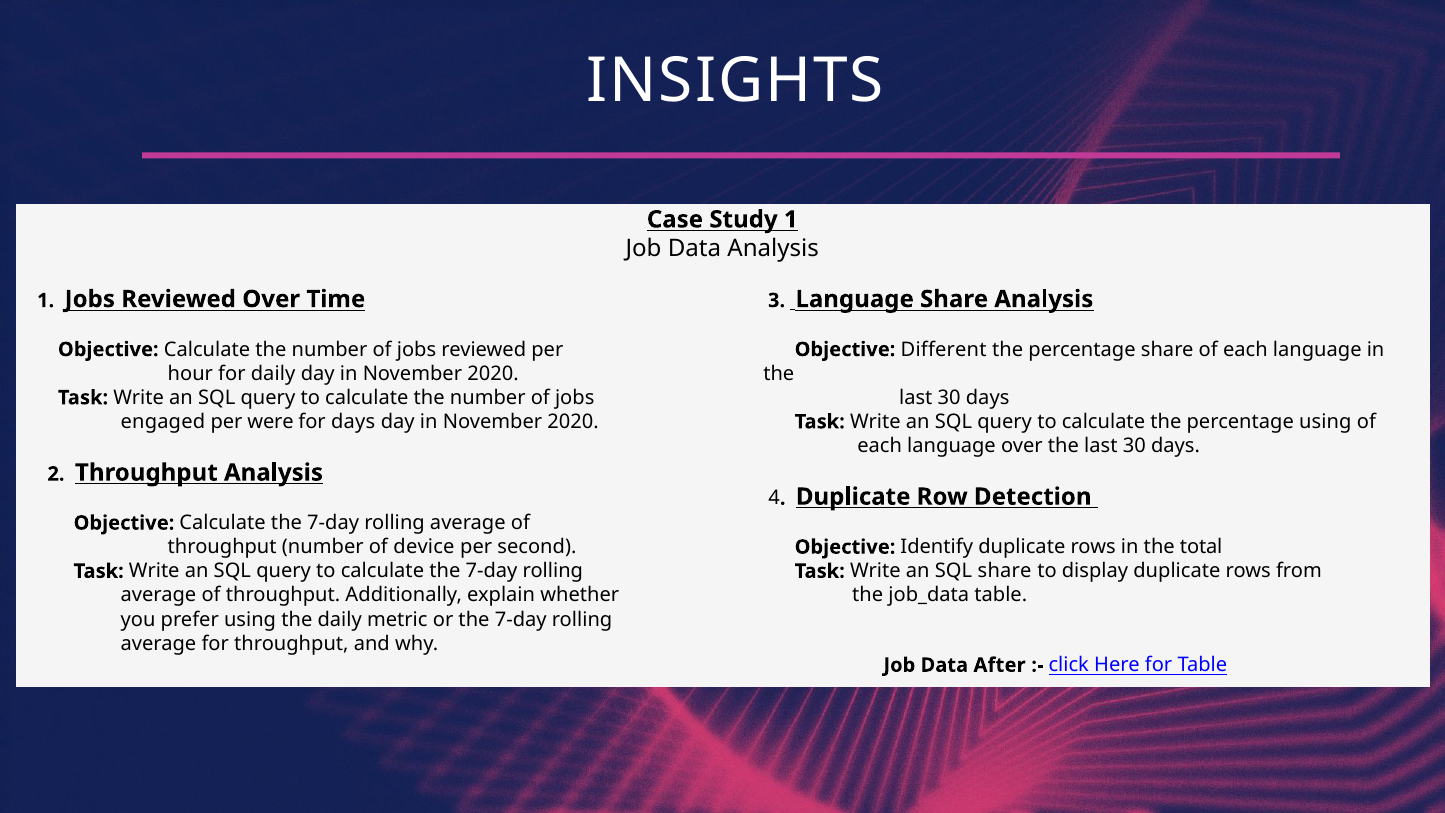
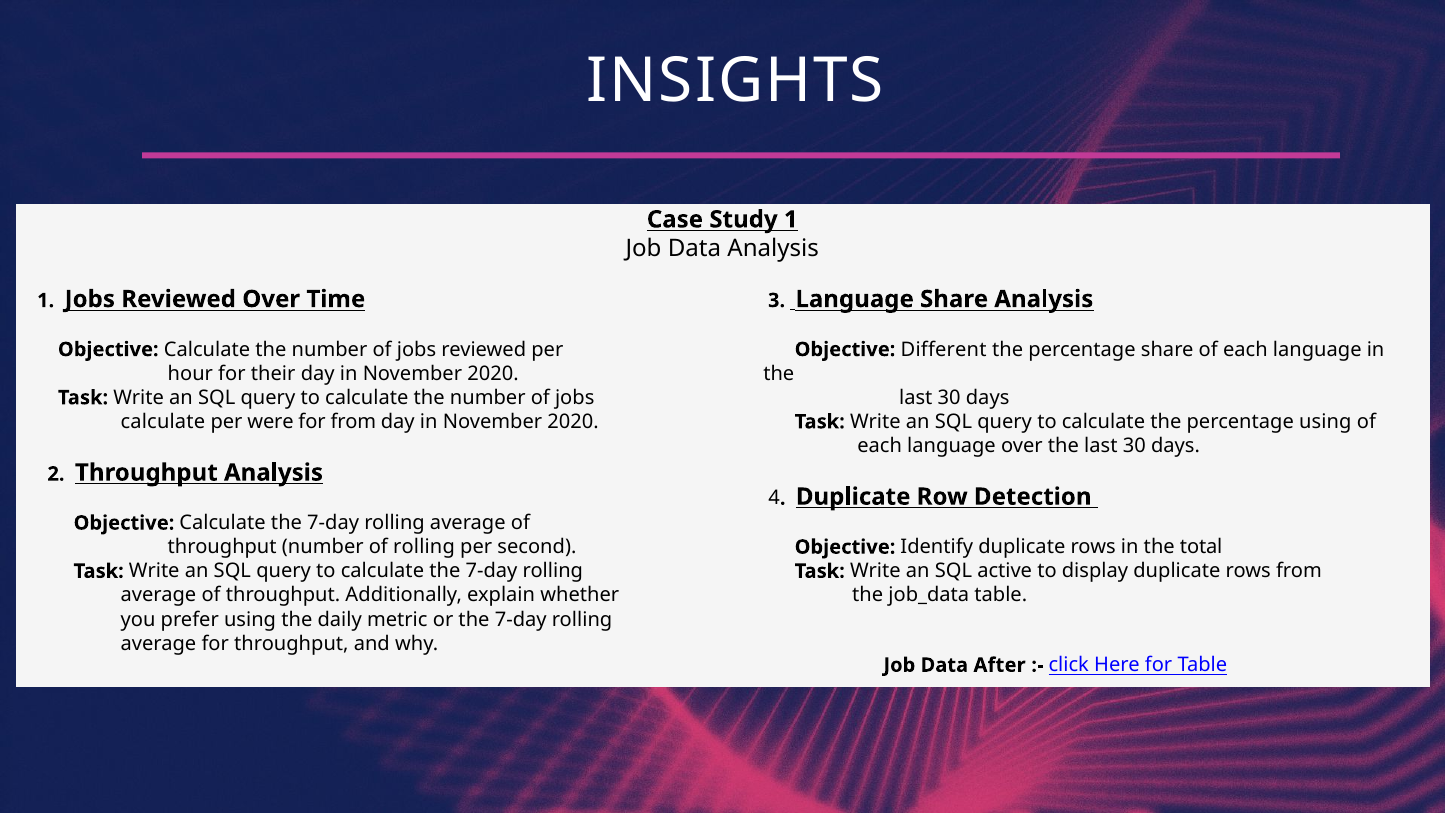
for daily: daily -> their
engaged at (163, 422): engaged -> calculate
for days: days -> from
of device: device -> rolling
SQL share: share -> active
